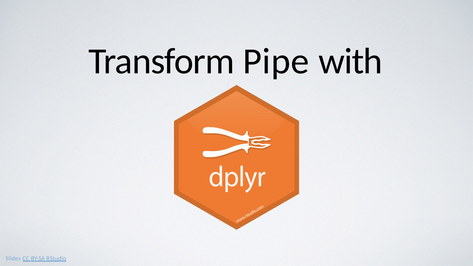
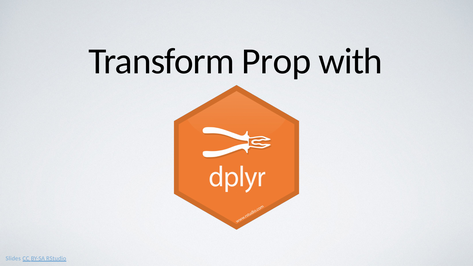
Pipe: Pipe -> Prop
